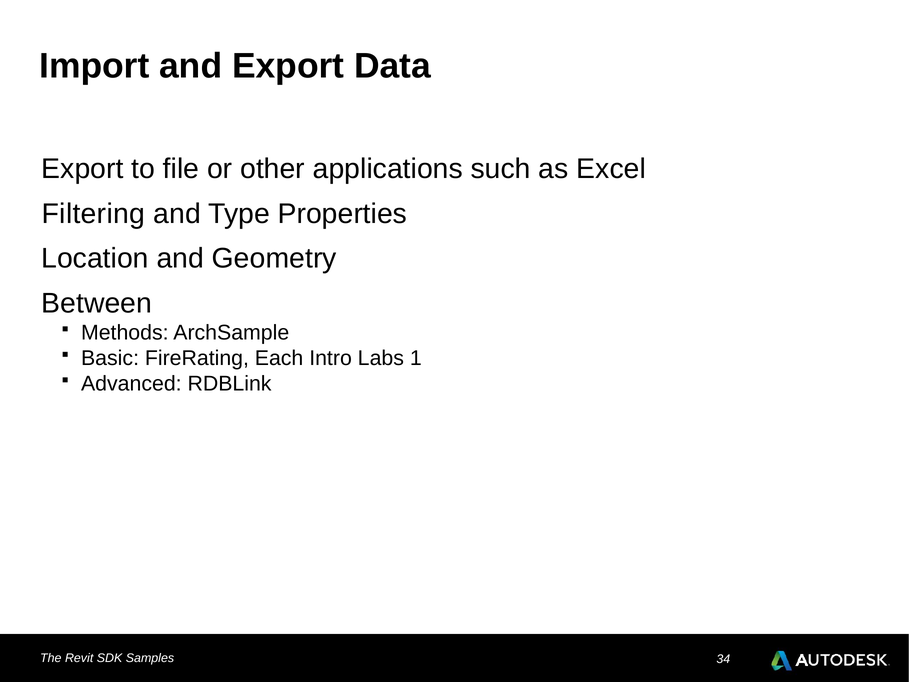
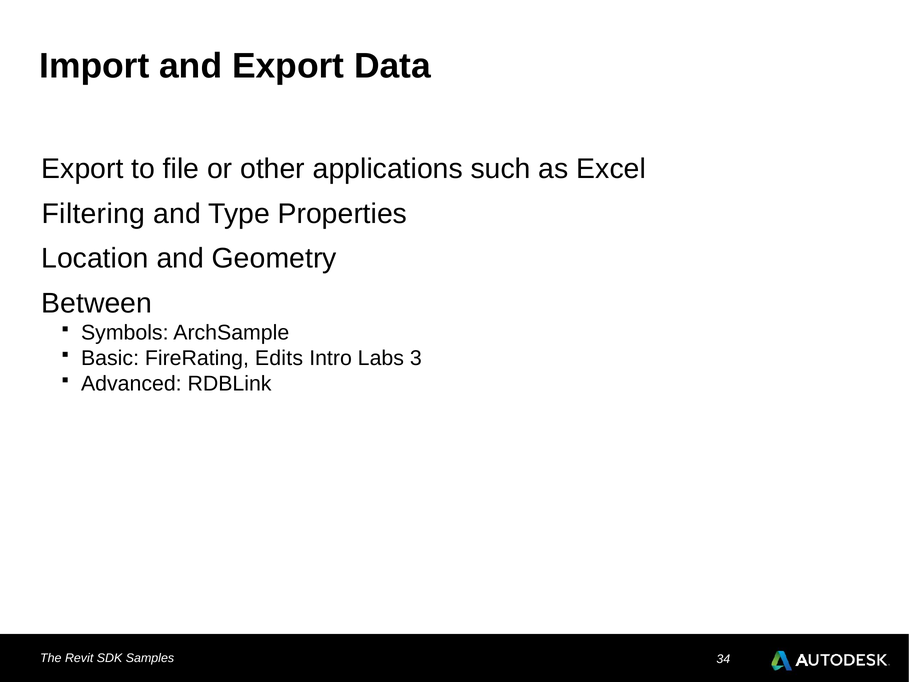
Methods: Methods -> Symbols
Each: Each -> Edits
1: 1 -> 3
